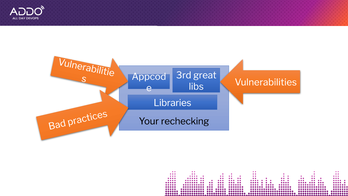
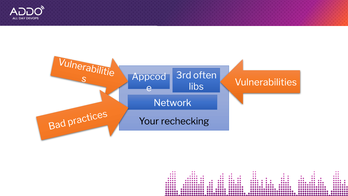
great: great -> often
Libraries: Libraries -> Network
